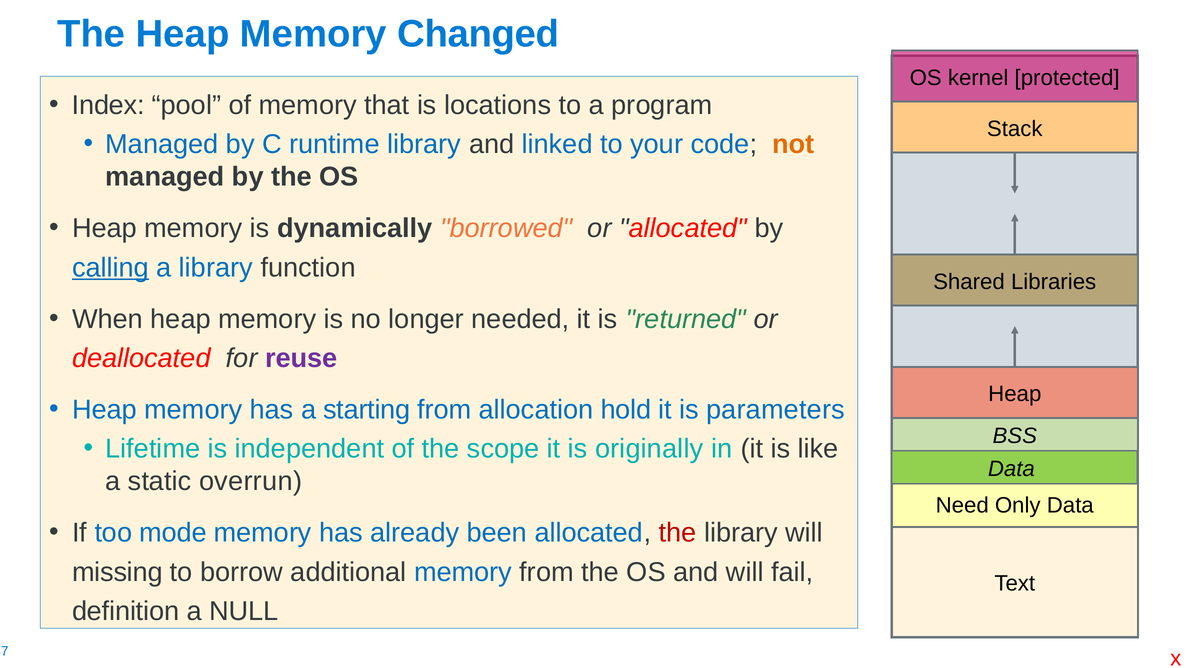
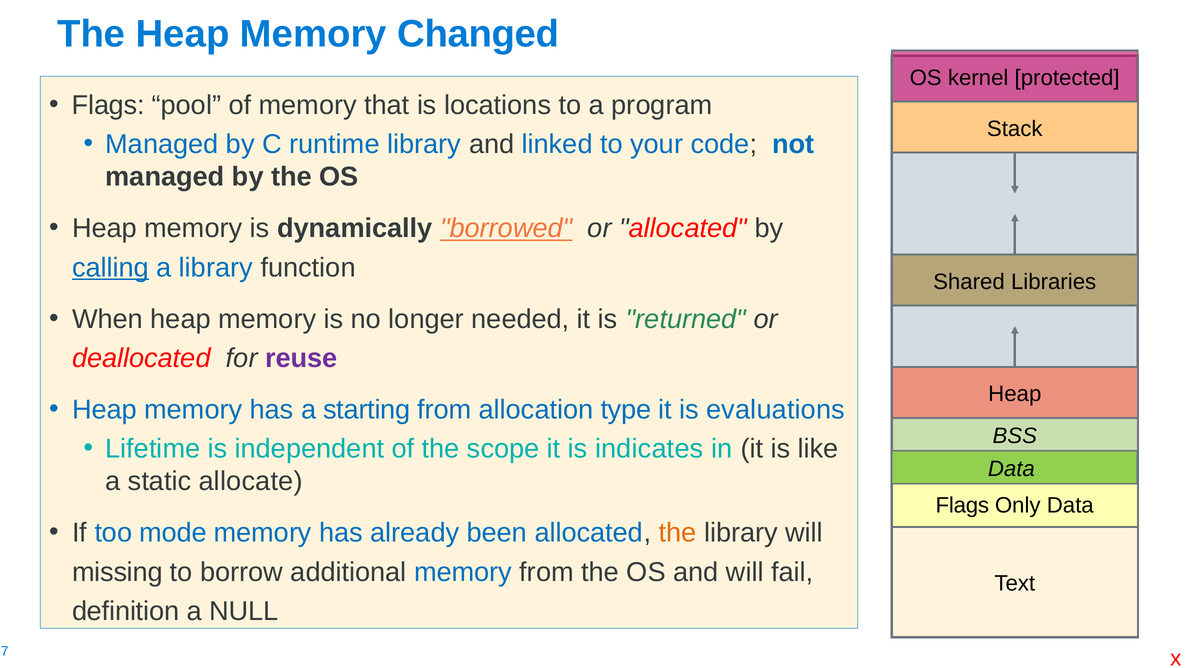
Index at (108, 105): Index -> Flags
not colour: orange -> blue
borrowed underline: none -> present
hold: hold -> type
parameters: parameters -> evaluations
originally: originally -> indicates
overrun: overrun -> allocate
Need at (962, 505): Need -> Flags
the at (678, 533) colour: red -> orange
